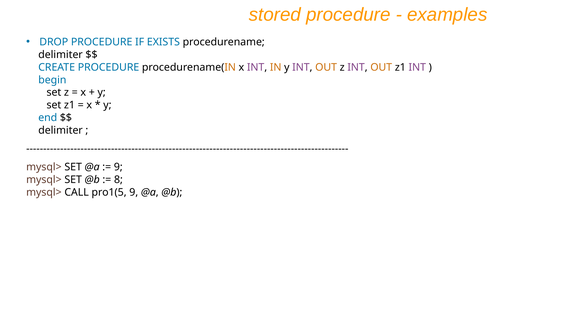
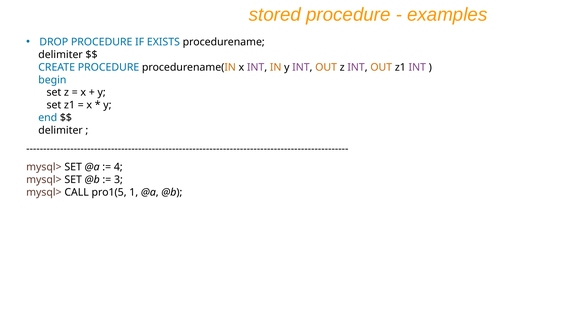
9 at (118, 167): 9 -> 4
8: 8 -> 3
pro1(5 9: 9 -> 1
